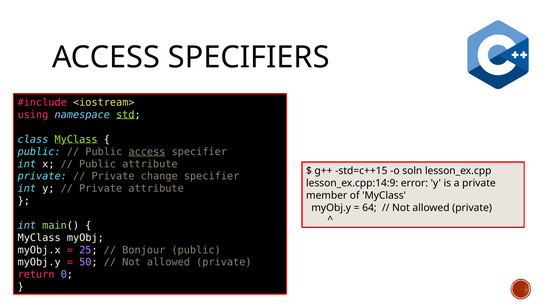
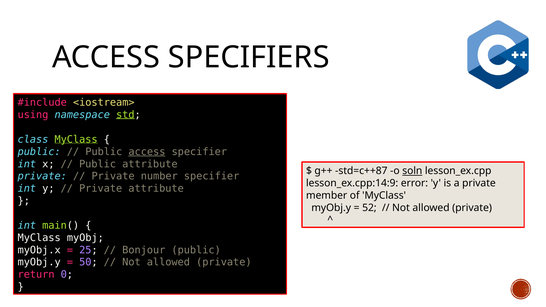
std=c++15: std=c++15 -> std=c++87
soln underline: none -> present
change: change -> number
64: 64 -> 52
